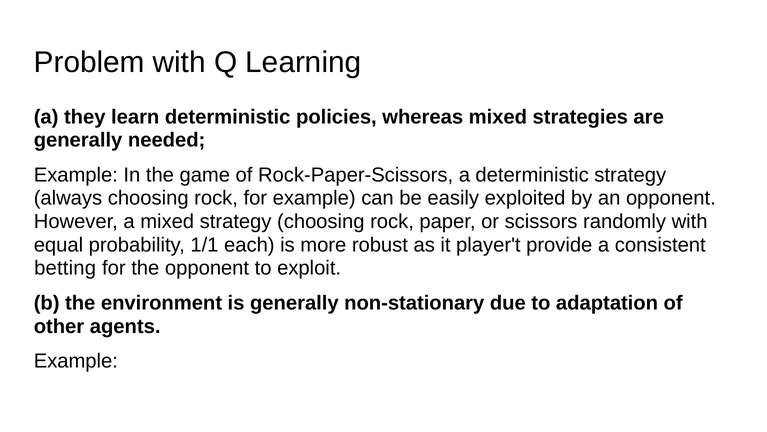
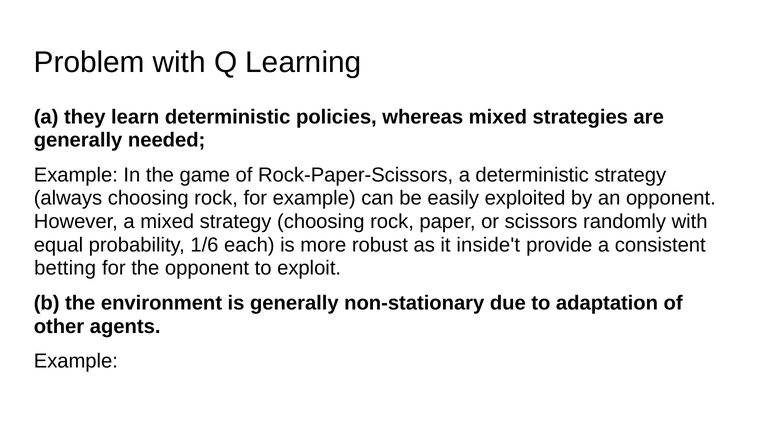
1/1: 1/1 -> 1/6
player't: player't -> inside't
